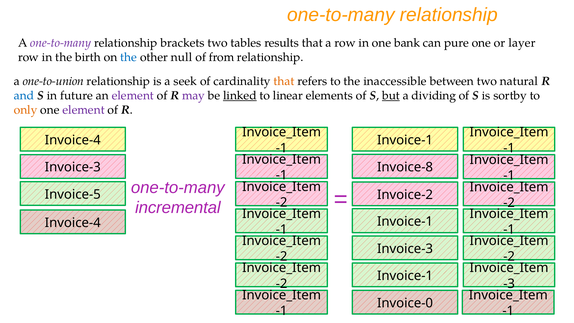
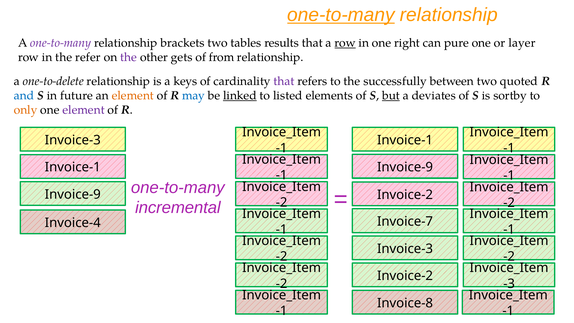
one-to-many at (341, 15) underline: none -> present
row at (345, 43) underline: none -> present
bank: bank -> right
birth: birth -> refer
the at (129, 57) colour: blue -> purple
null: null -> gets
one-to-union: one-to-union -> one-to-delete
seek: seek -> keys
that at (284, 81) colour: orange -> purple
inaccessible: inaccessible -> successfully
natural: natural -> quoted
element at (133, 96) colour: purple -> orange
may colour: purple -> blue
linear: linear -> listed
dividing: dividing -> deviates
Invoice-4 at (73, 140): Invoice-4 -> Invoice-3
Invoice-8 at (405, 167): Invoice-8 -> Invoice-9
Invoice-3 at (73, 167): Invoice-3 -> Invoice-1
Invoice-5 at (73, 194): Invoice-5 -> Invoice-9
Invoice-1 at (405, 221): Invoice-1 -> Invoice-7
Invoice-1 at (405, 276): Invoice-1 -> Invoice-2
Invoice-0: Invoice-0 -> Invoice-8
